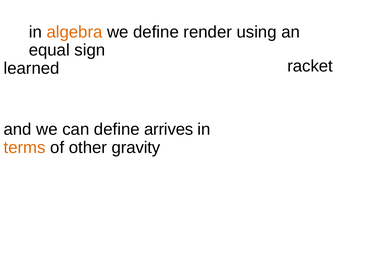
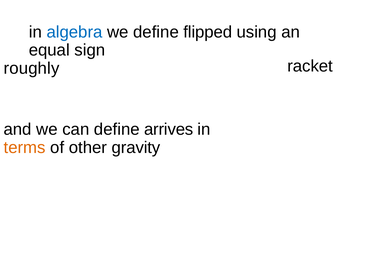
algebra colour: orange -> blue
render: render -> flipped
learned: learned -> roughly
